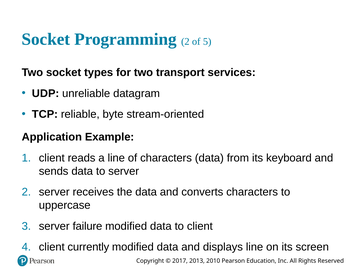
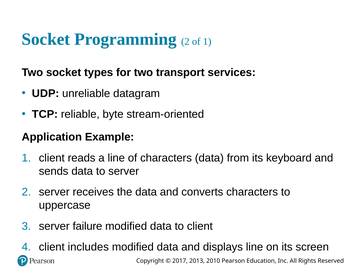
of 5: 5 -> 1
currently: currently -> includes
